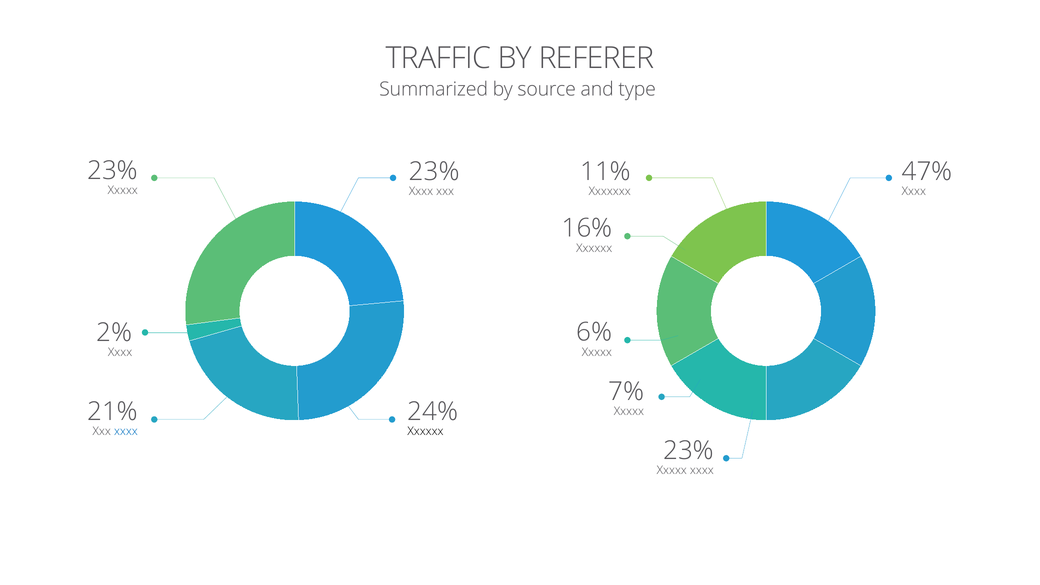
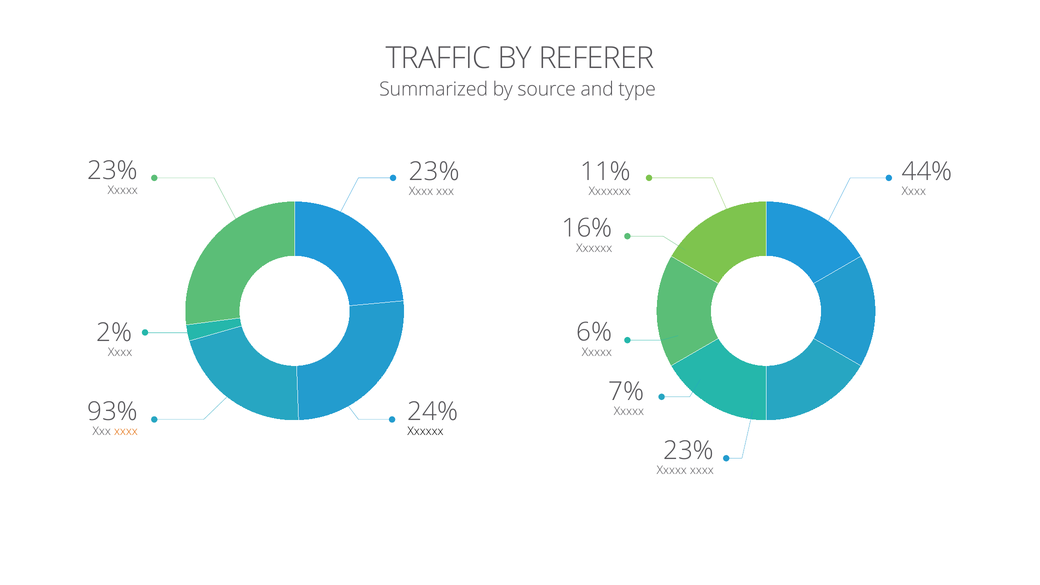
47%: 47% -> 44%
21%: 21% -> 93%
xxxx at (126, 431) colour: blue -> orange
